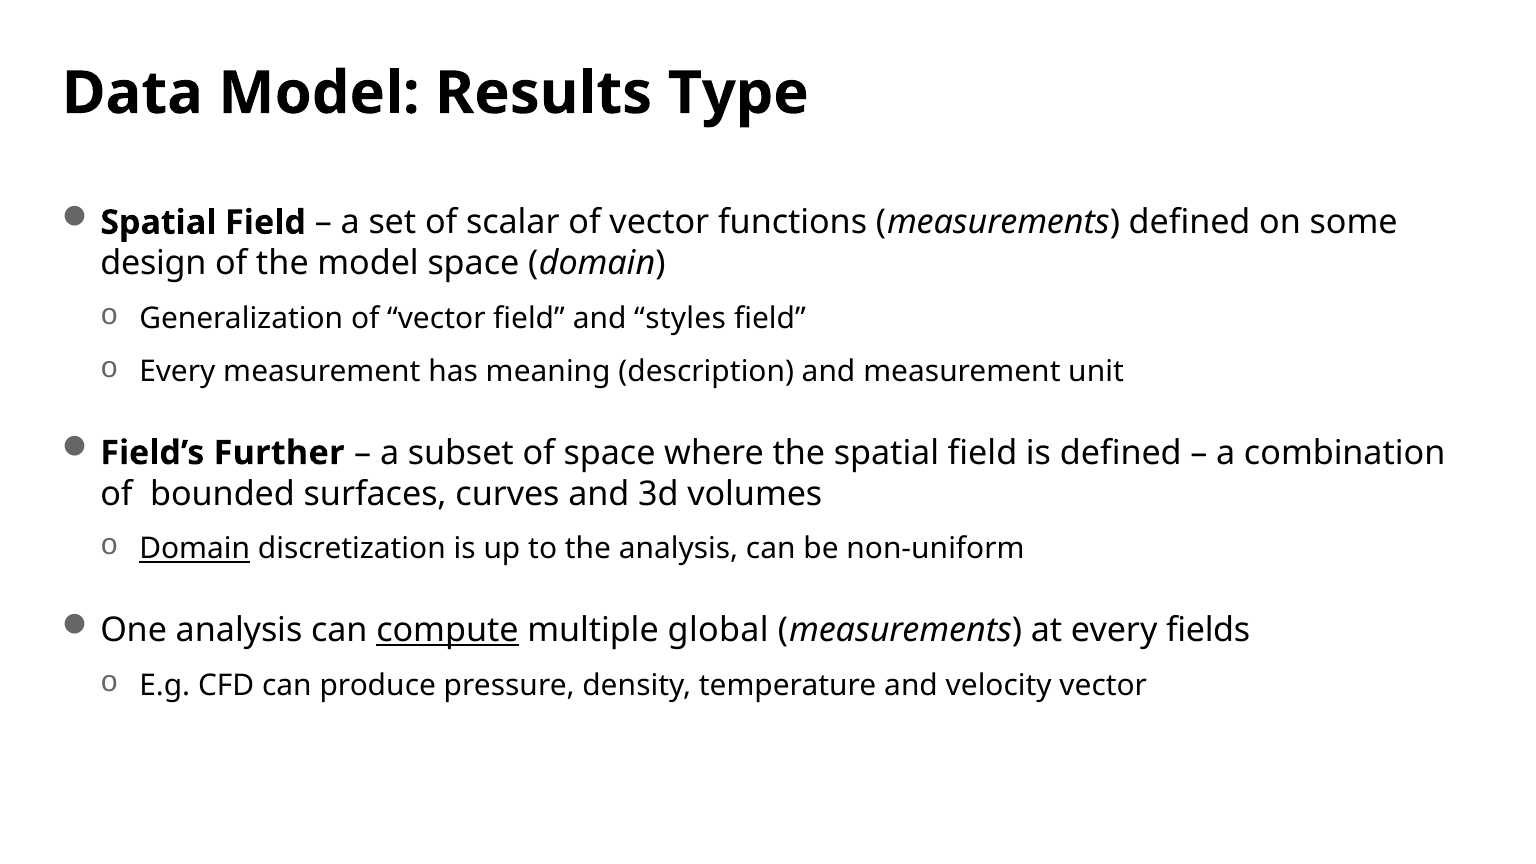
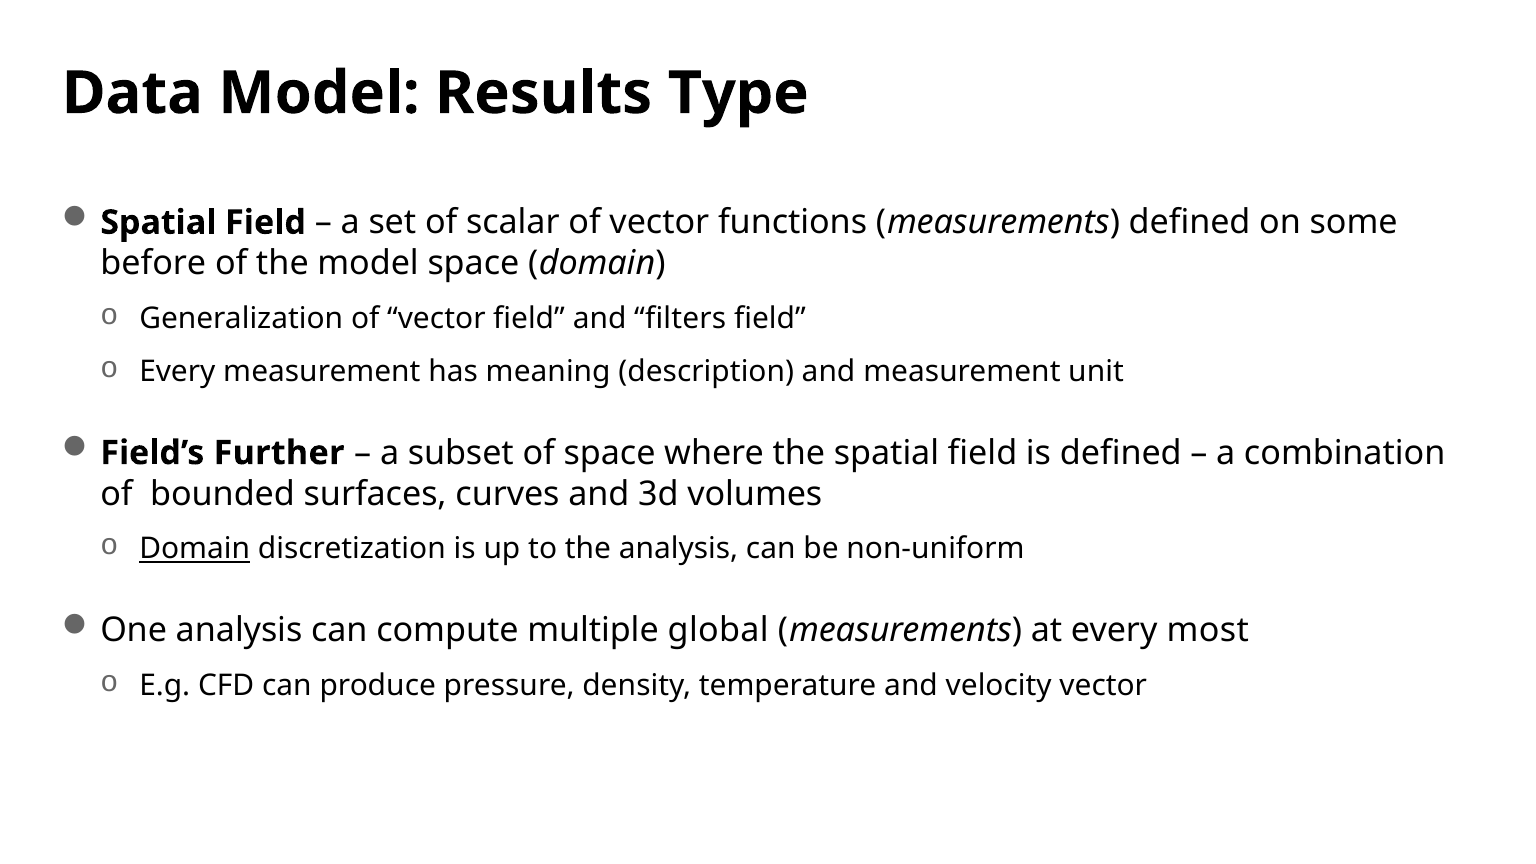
design: design -> before
styles: styles -> filters
compute underline: present -> none
fields: fields -> most
